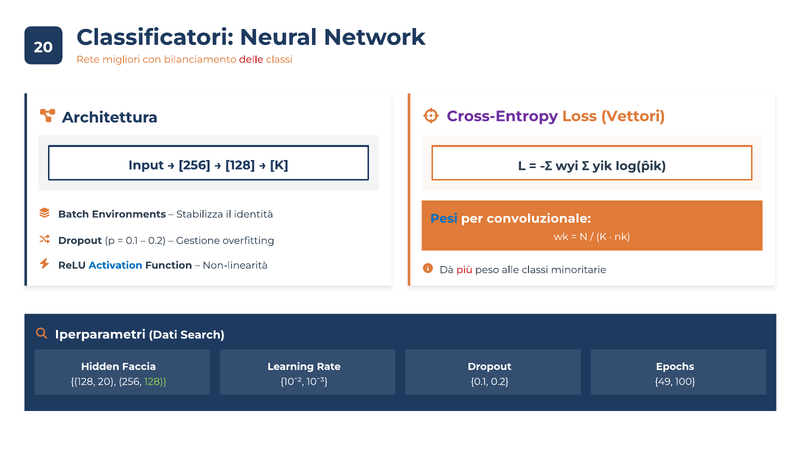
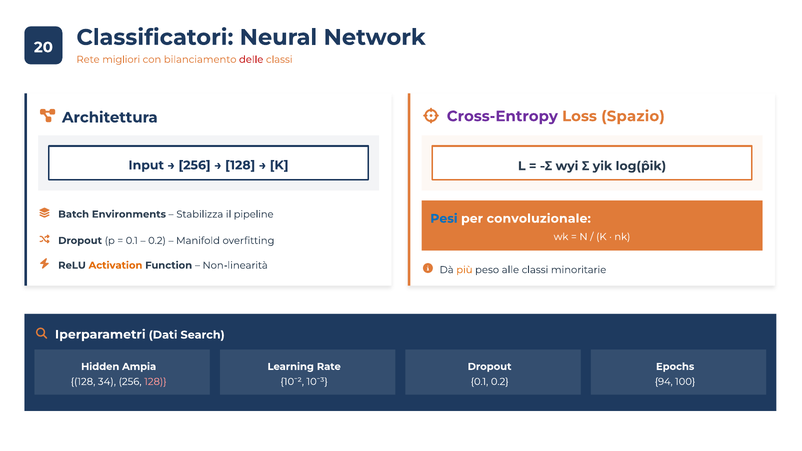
Vettori: Vettori -> Spazio
identità: identità -> pipeline
Gestione: Gestione -> Manifold
Activation colour: blue -> orange
più colour: red -> orange
Faccia: Faccia -> Ampia
128 20: 20 -> 34
128 at (155, 382) colour: light green -> pink
49: 49 -> 94
